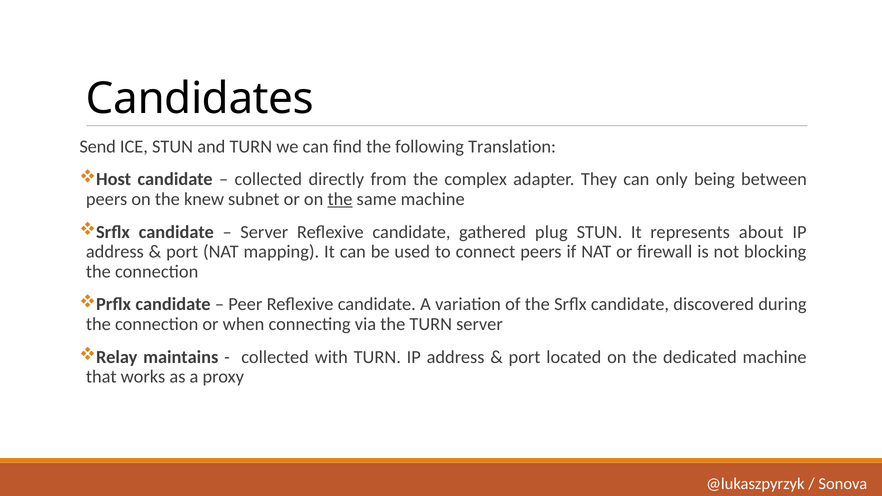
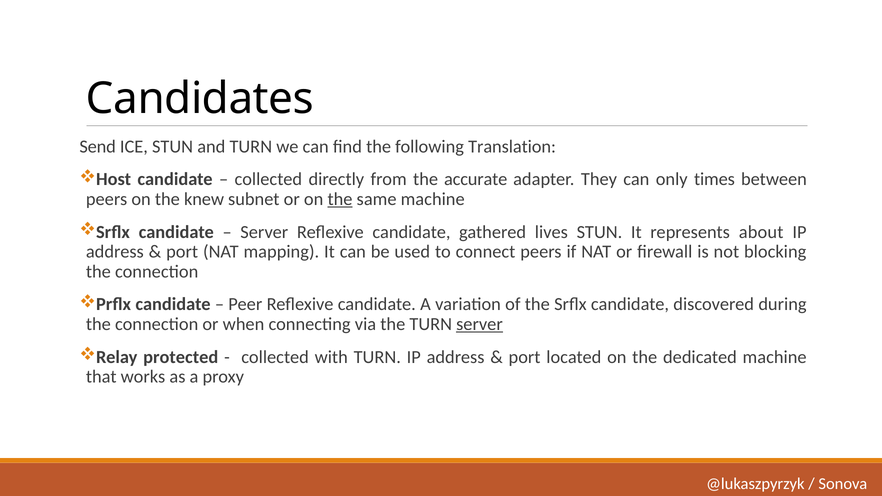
complex: complex -> accurate
being: being -> times
plug: plug -> lives
server at (479, 324) underline: none -> present
maintains: maintains -> protected
